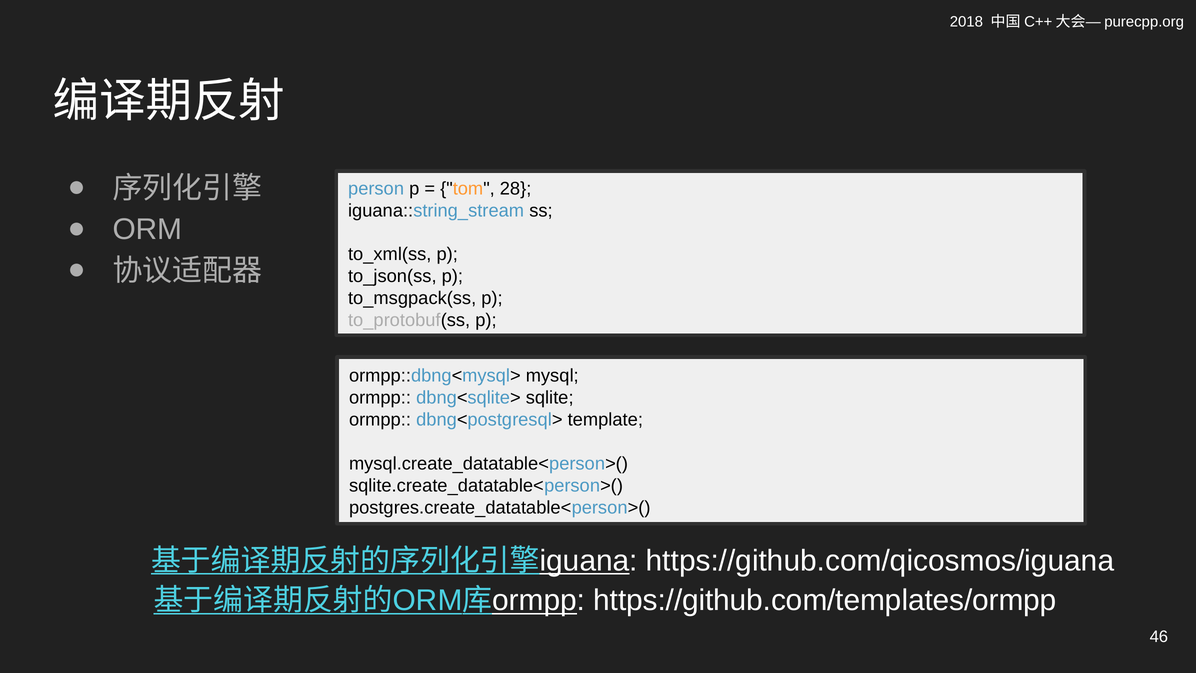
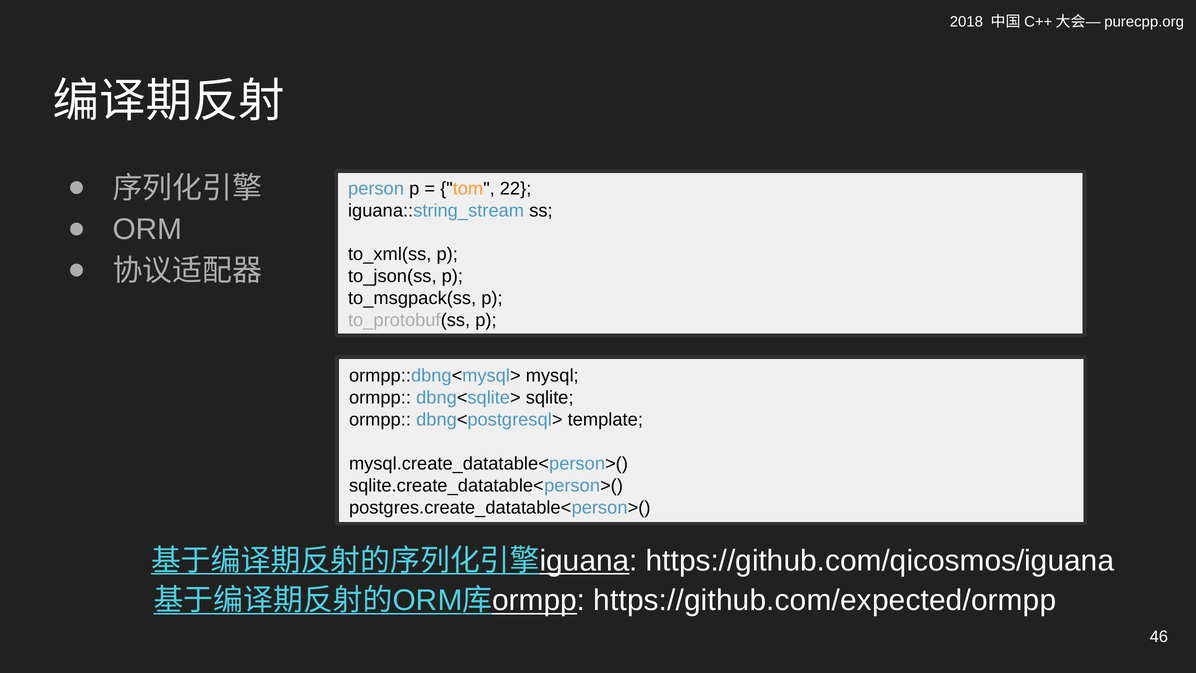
28: 28 -> 22
https://github.com/templates/ormpp: https://github.com/templates/ormpp -> https://github.com/expected/ormpp
